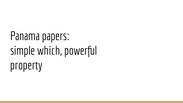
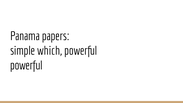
property at (26, 65): property -> powerful
